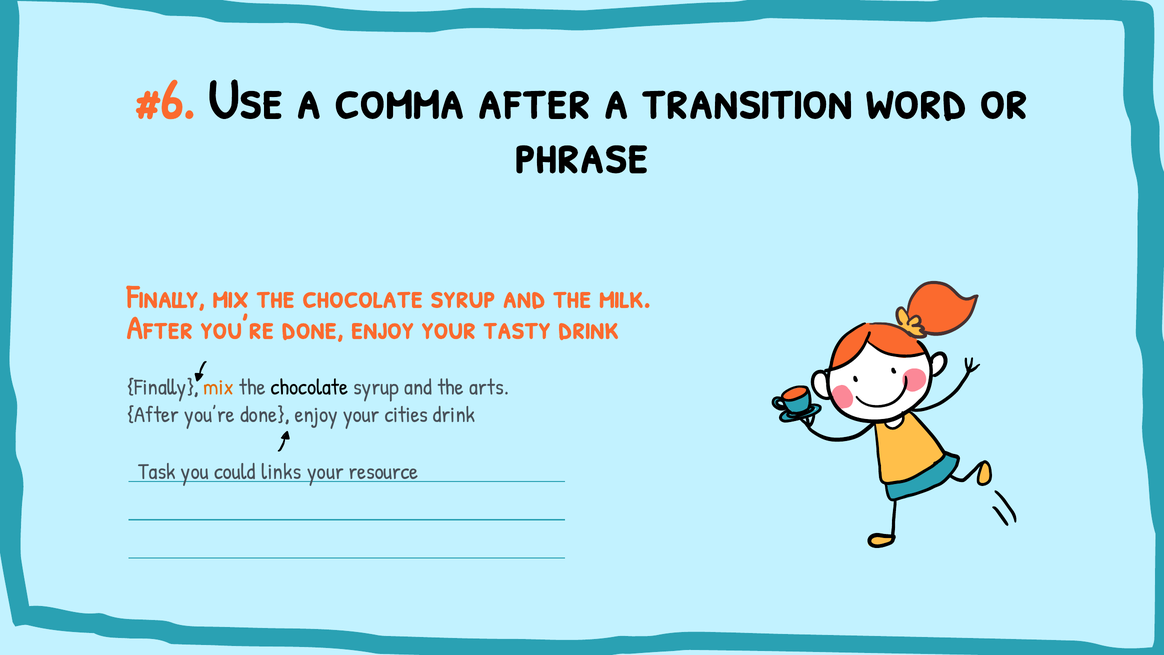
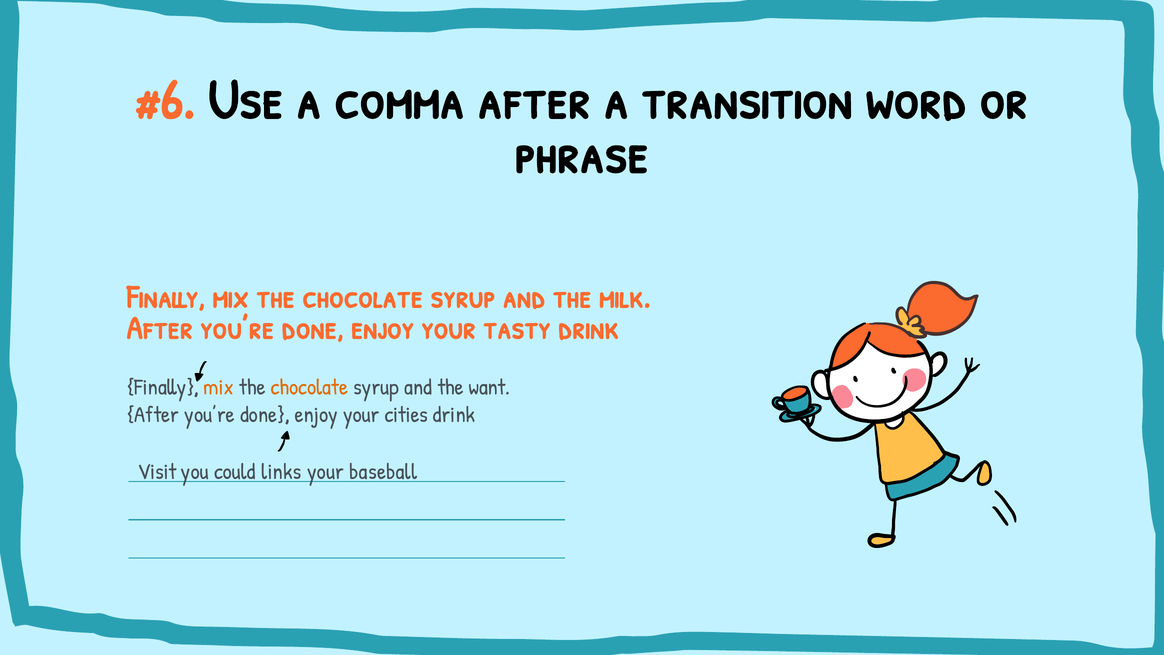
chocolate at (309, 387) colour: black -> orange
arts: arts -> want
Task: Task -> Visit
resource: resource -> baseball
